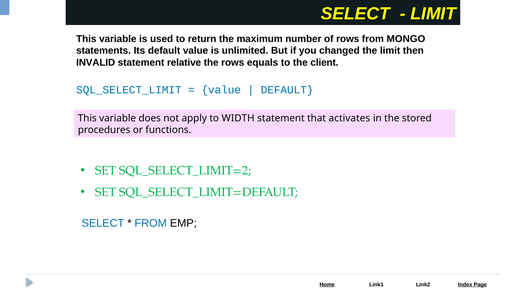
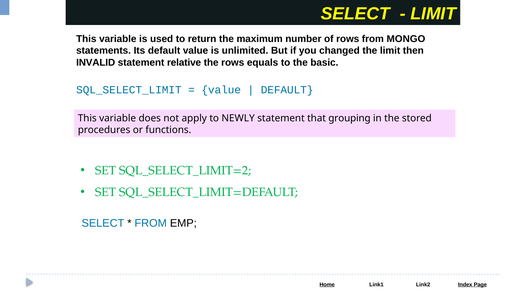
client: client -> basic
WIDTH: WIDTH -> NEWLY
activates: activates -> grouping
